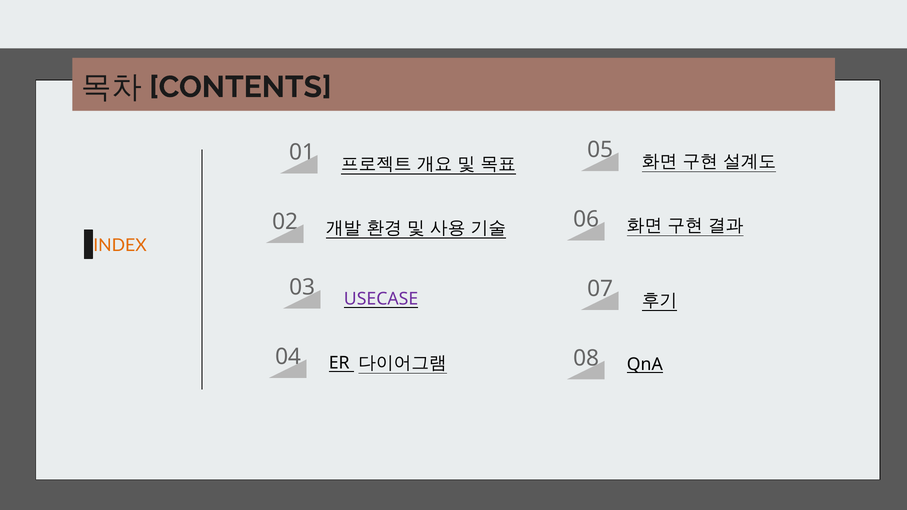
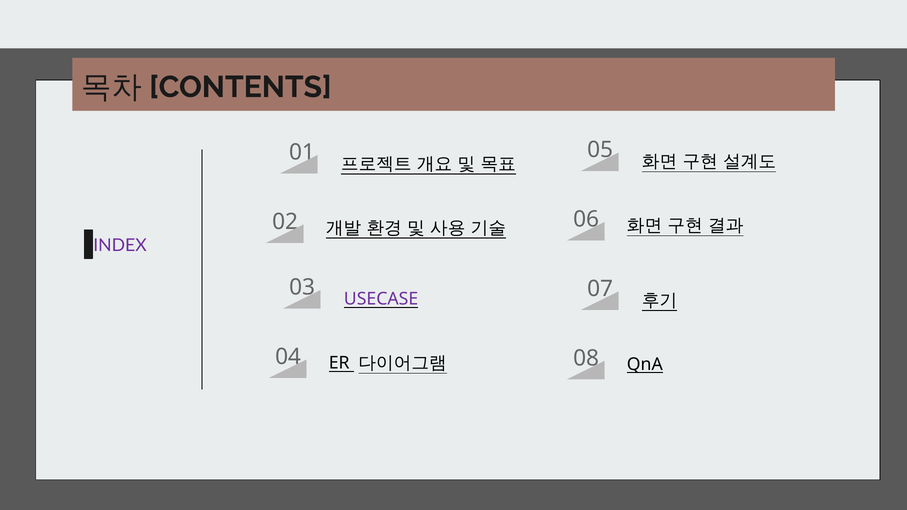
INDEX colour: orange -> purple
